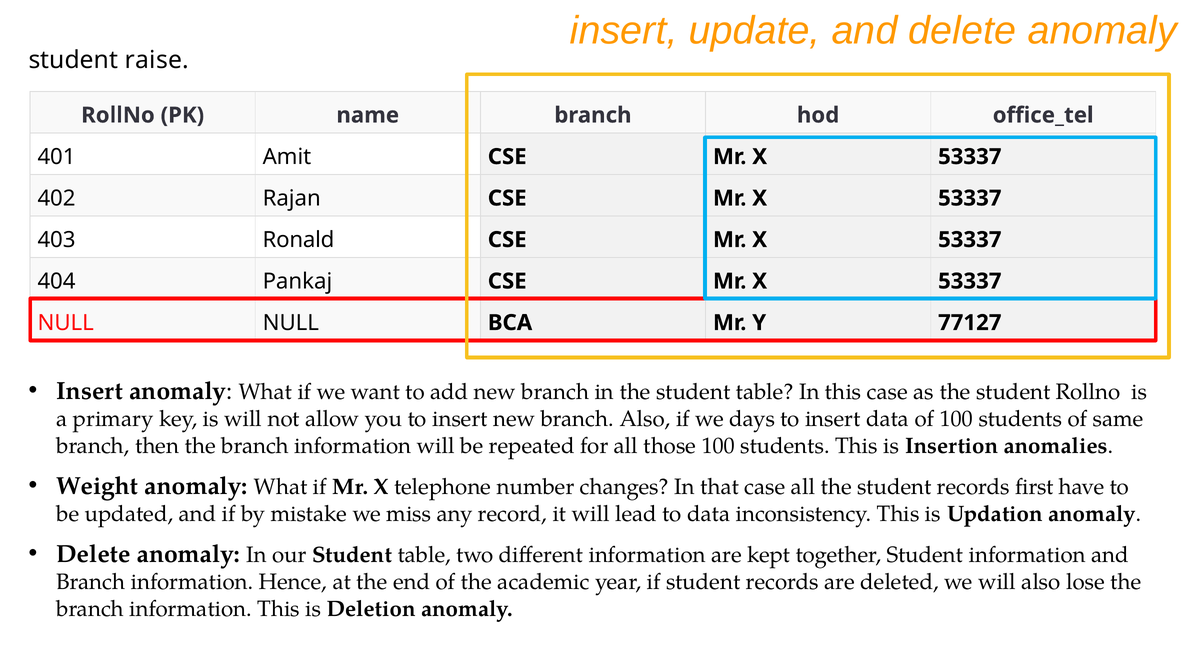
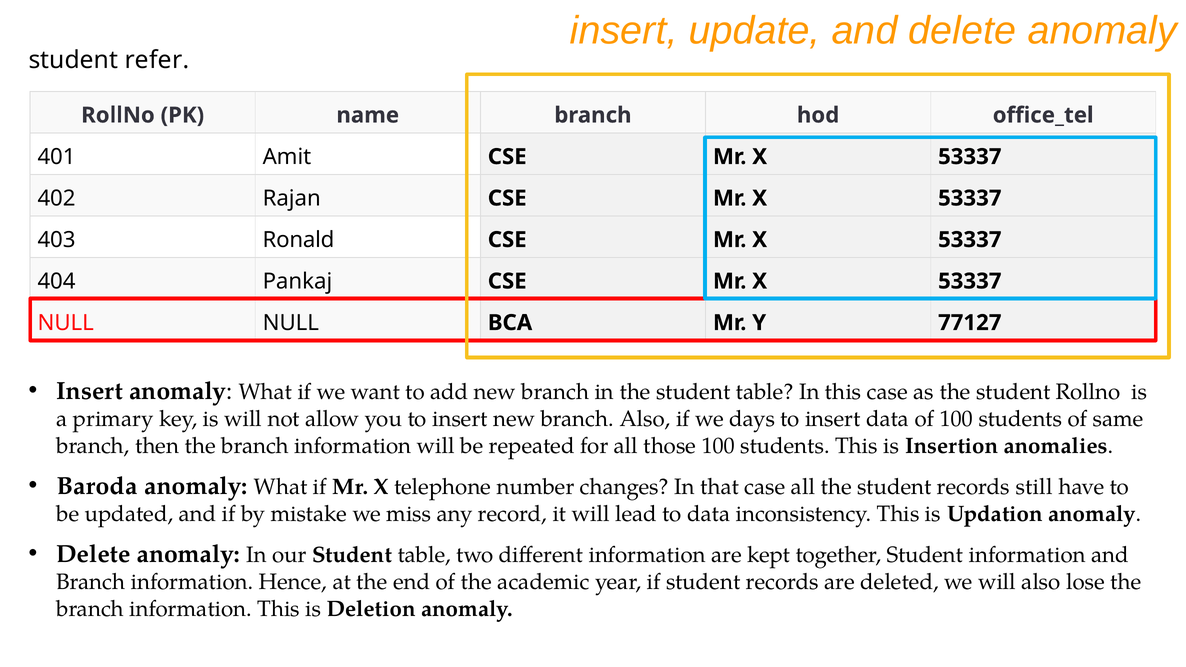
raise: raise -> refer
Weight: Weight -> Baroda
first: first -> still
